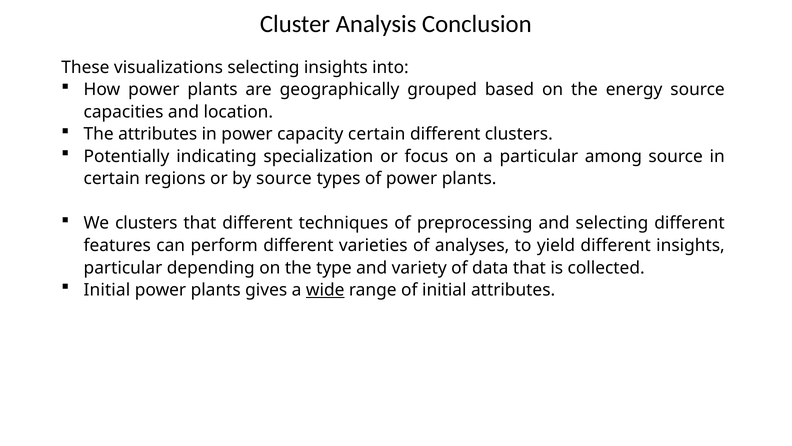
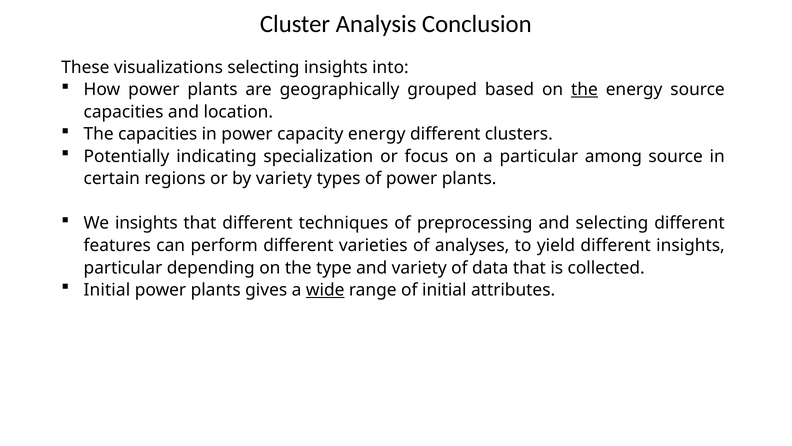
the at (584, 90) underline: none -> present
The attributes: attributes -> capacities
capacity certain: certain -> energy
by source: source -> variety
We clusters: clusters -> insights
